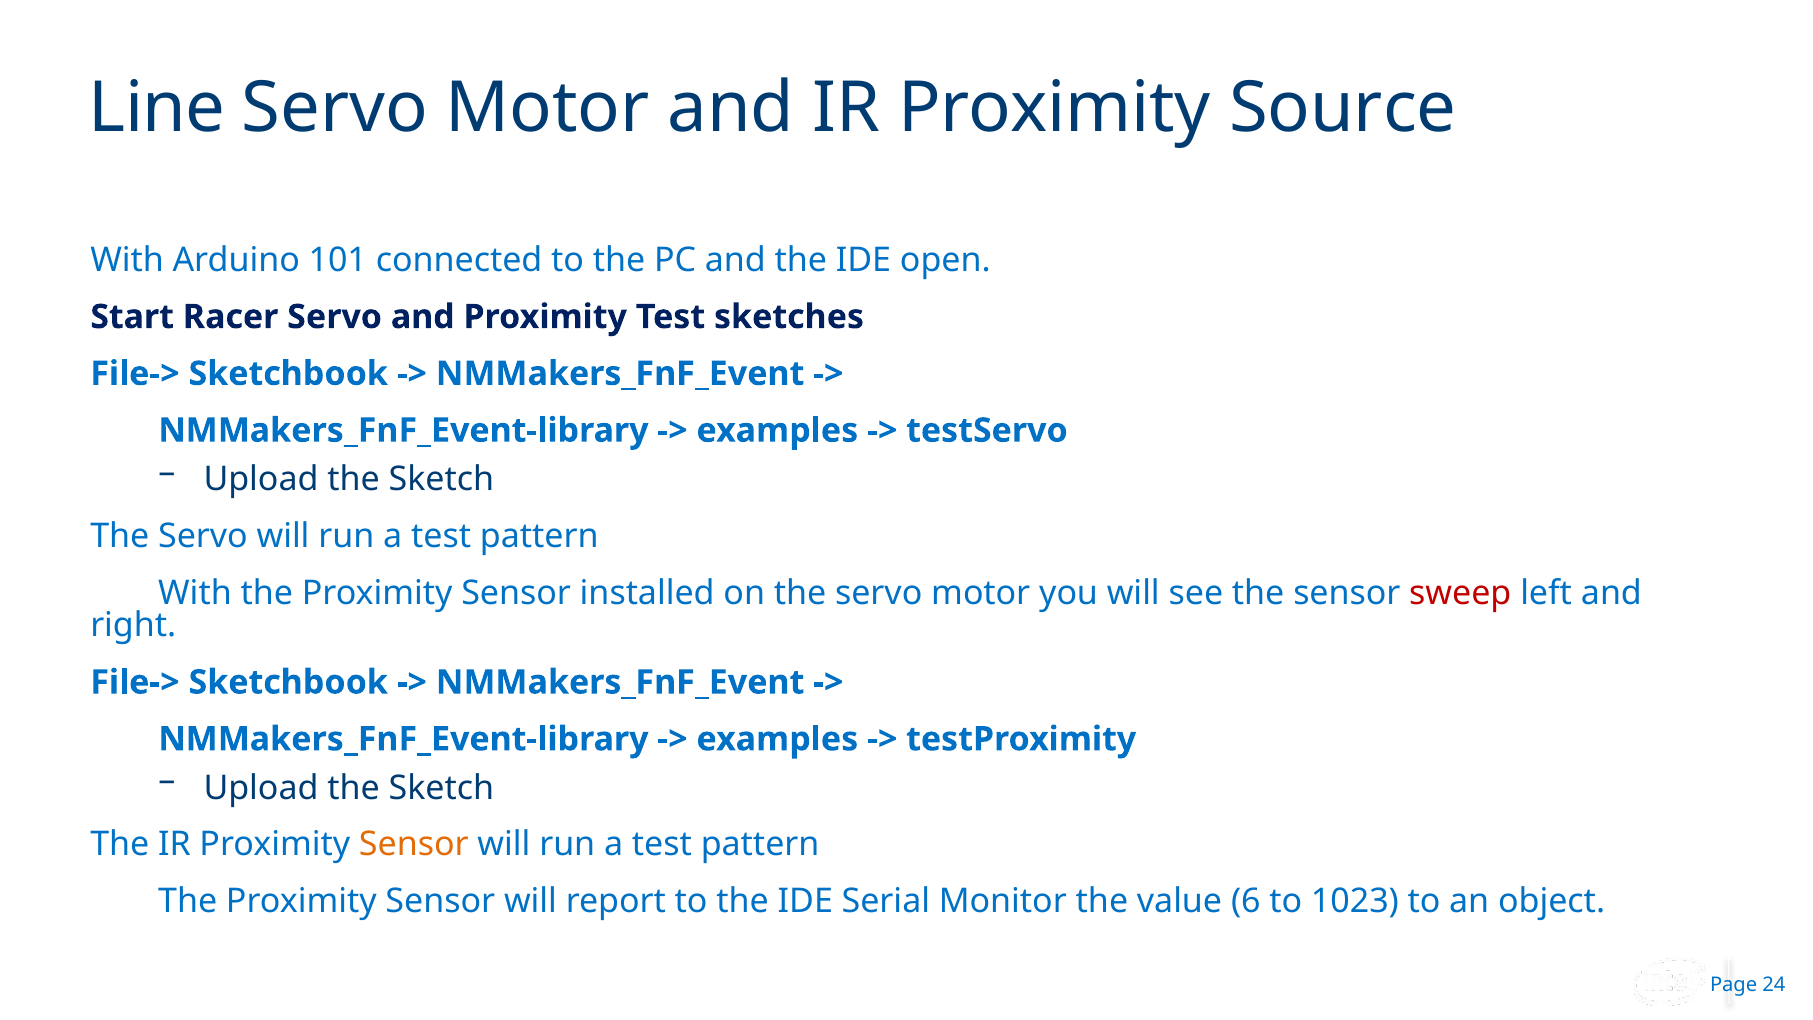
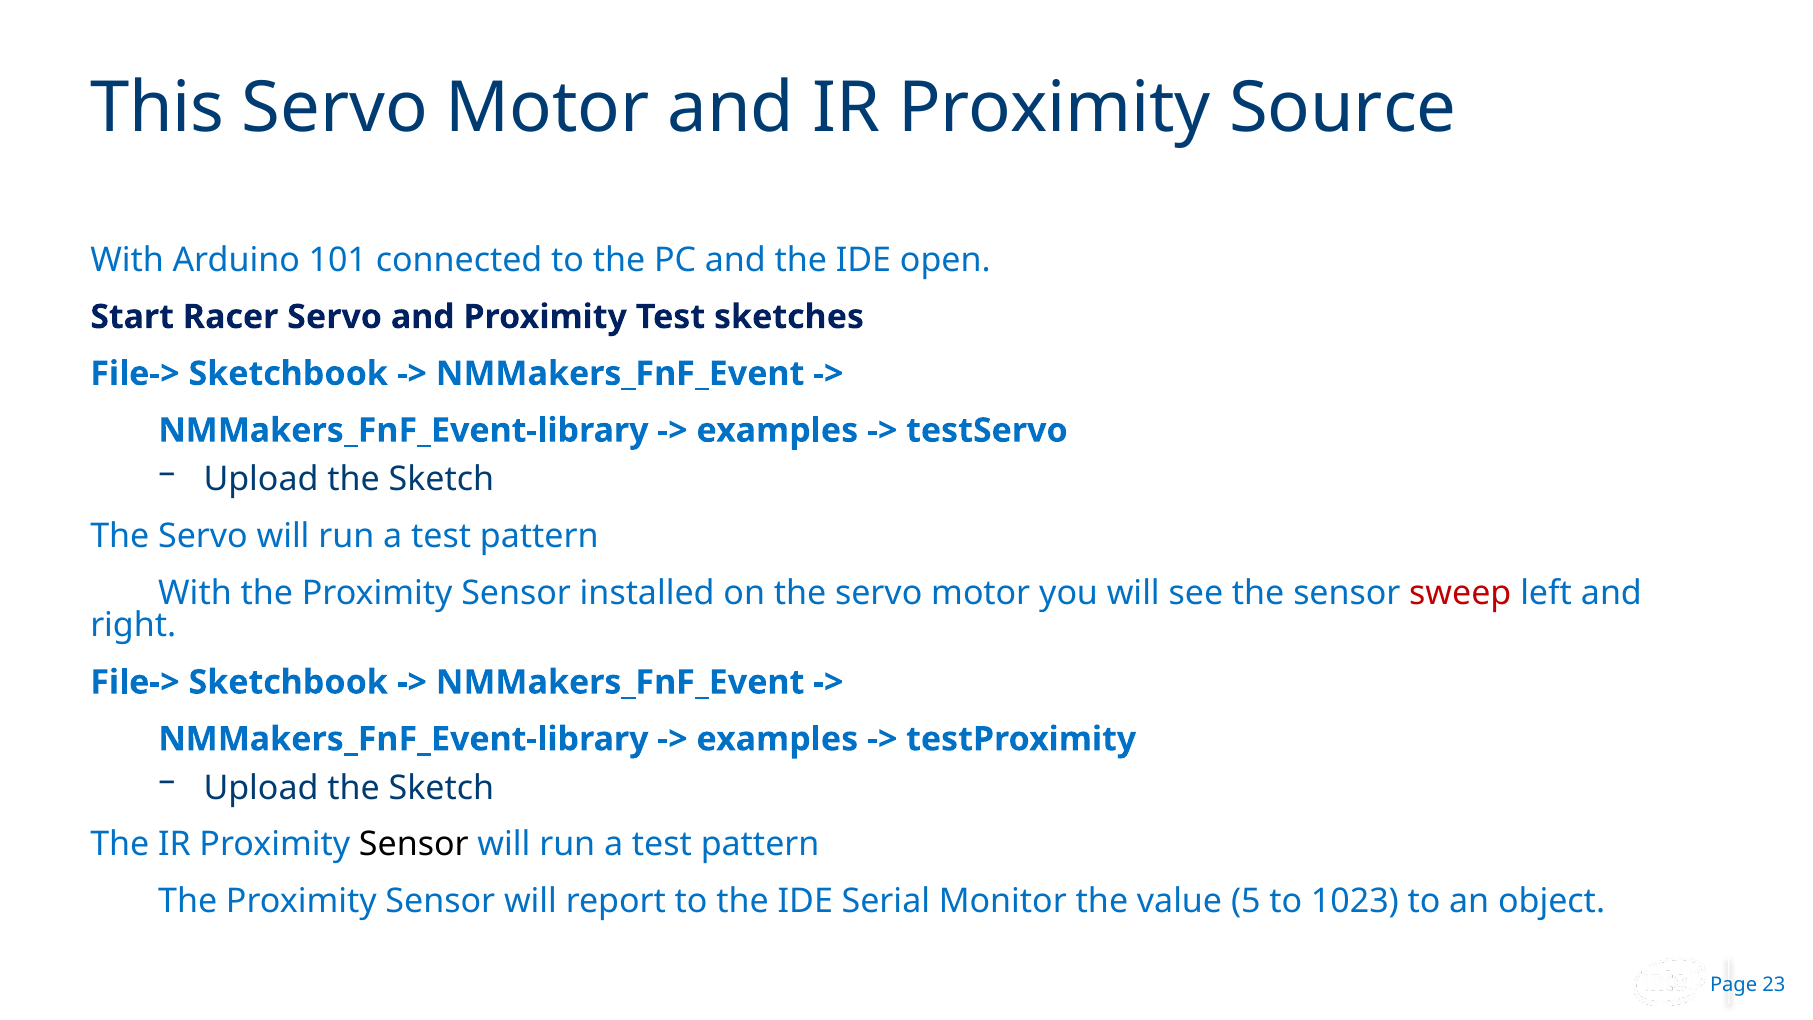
Line: Line -> This
Sensor at (414, 845) colour: orange -> black
6: 6 -> 5
24: 24 -> 23
